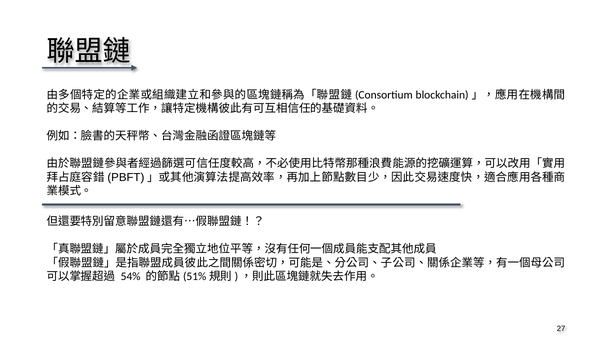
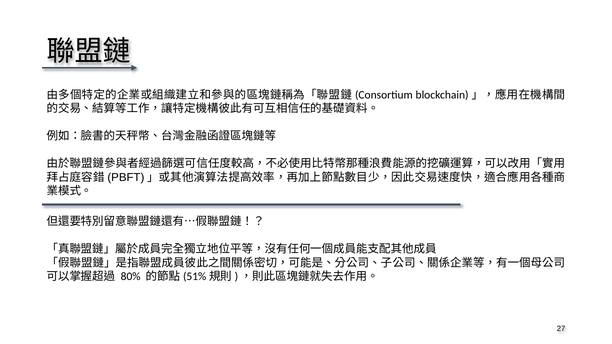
54%: 54% -> 80%
